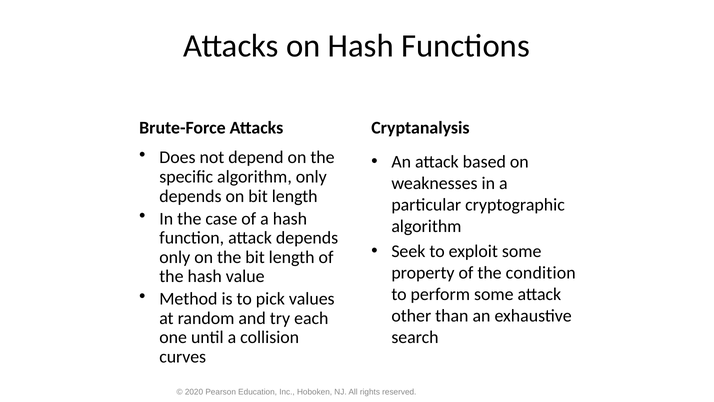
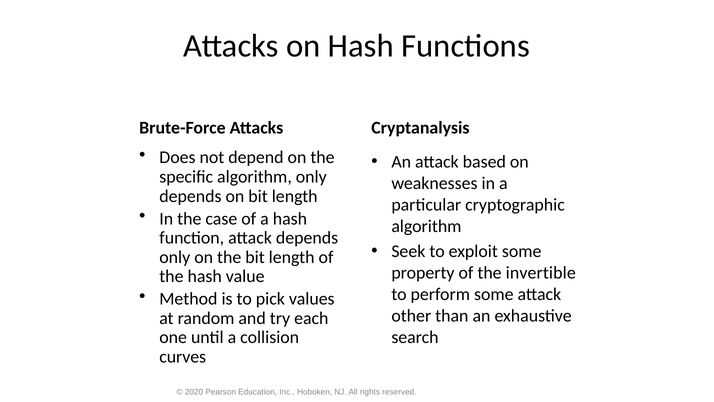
condition: condition -> invertible
